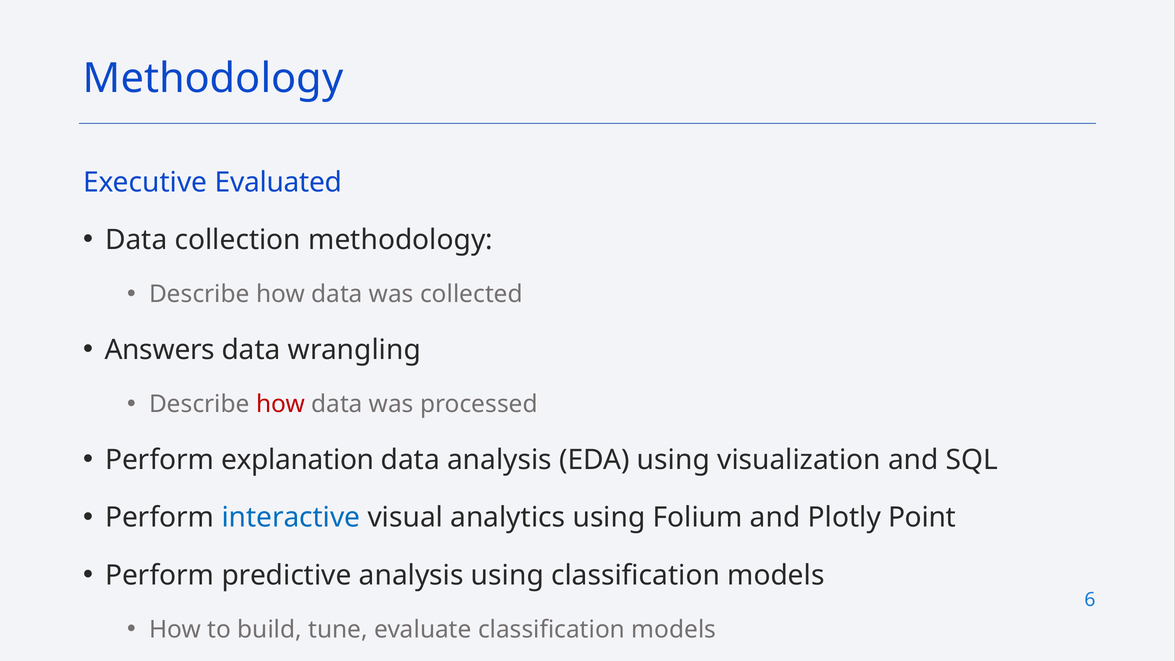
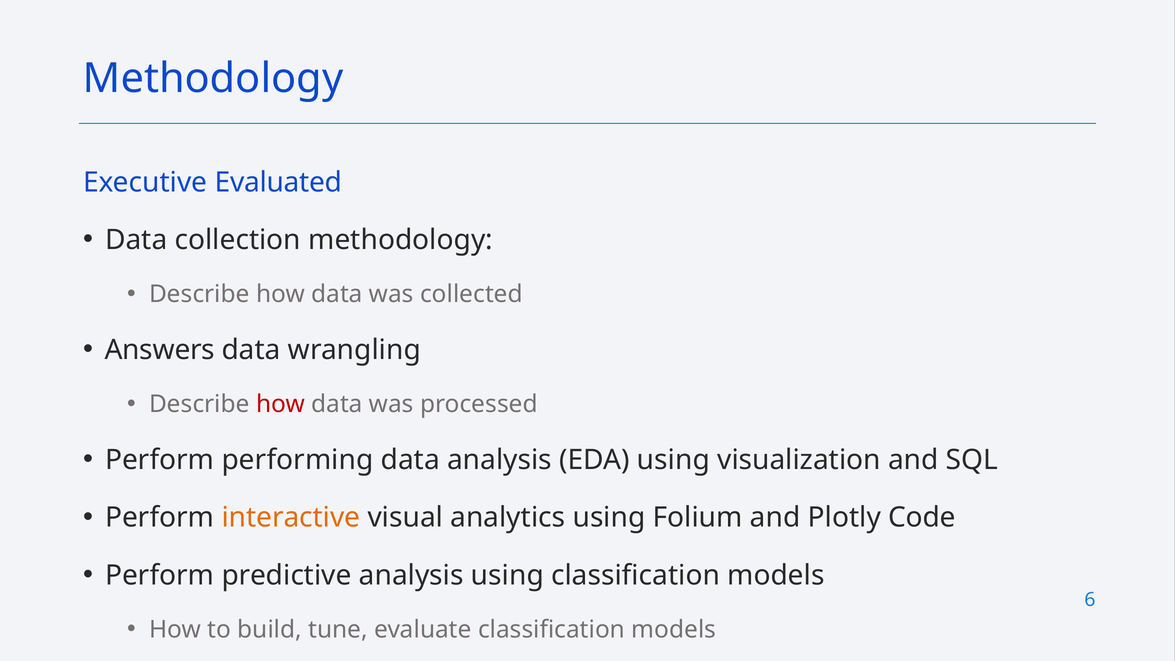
explanation: explanation -> performing
interactive colour: blue -> orange
Point: Point -> Code
